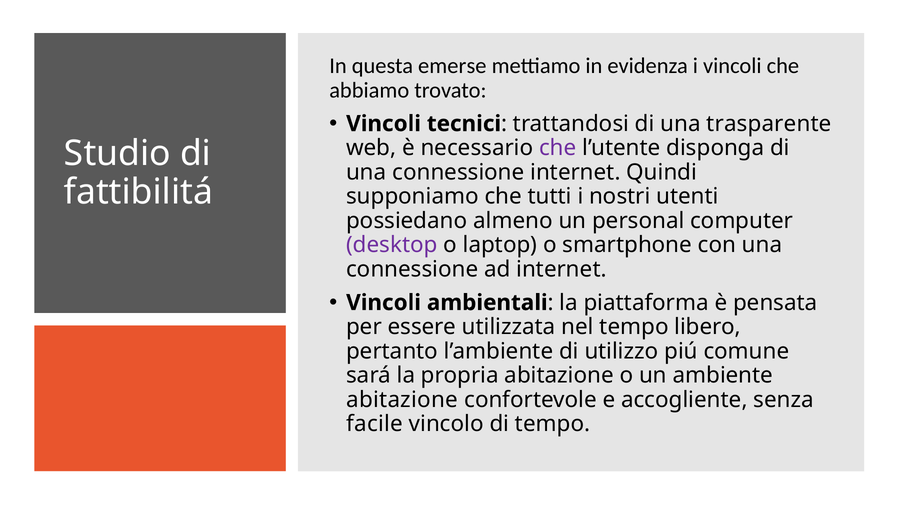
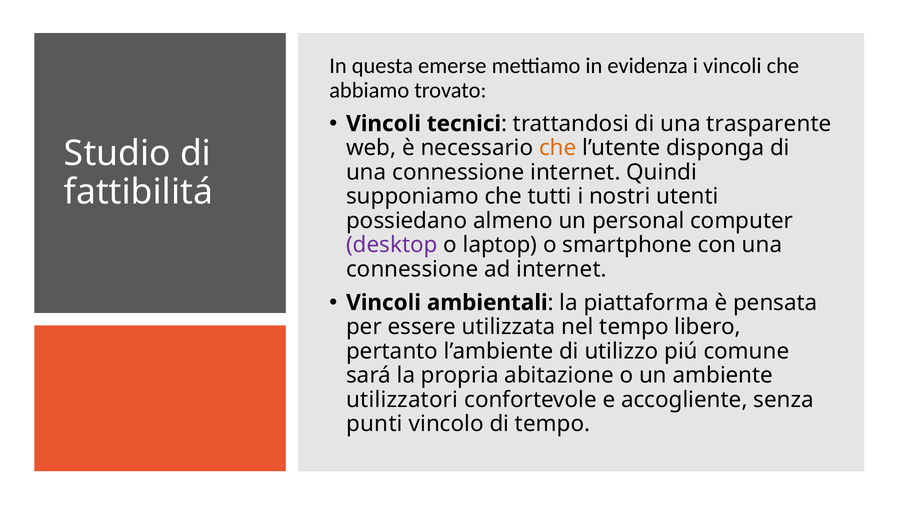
che at (558, 148) colour: purple -> orange
abitazione at (402, 400): abitazione -> utilizzatori
facile: facile -> punti
